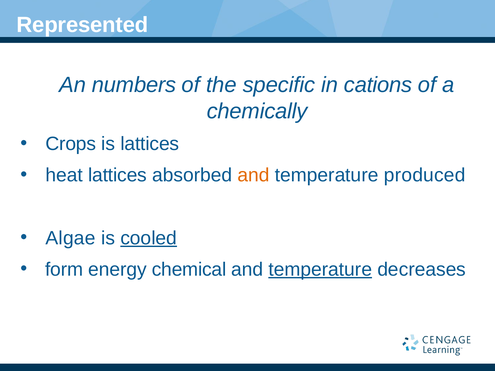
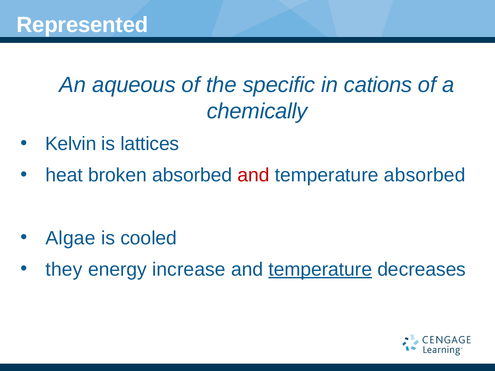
numbers: numbers -> aqueous
Crops: Crops -> Kelvin
heat lattices: lattices -> broken
and at (254, 175) colour: orange -> red
temperature produced: produced -> absorbed
cooled underline: present -> none
form: form -> they
chemical: chemical -> increase
